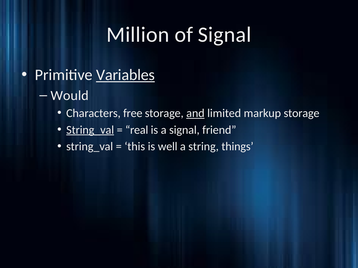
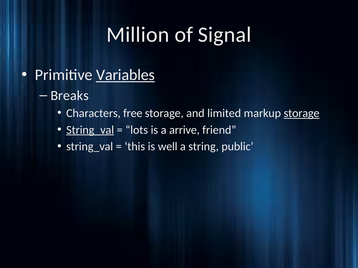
Would: Would -> Breaks
and underline: present -> none
storage at (302, 113) underline: none -> present
real: real -> lots
a signal: signal -> arrive
things: things -> public
